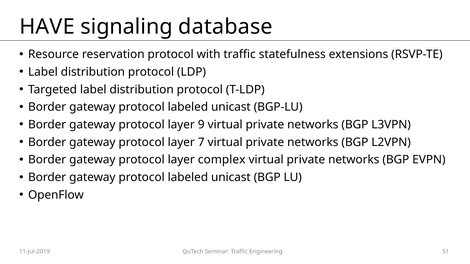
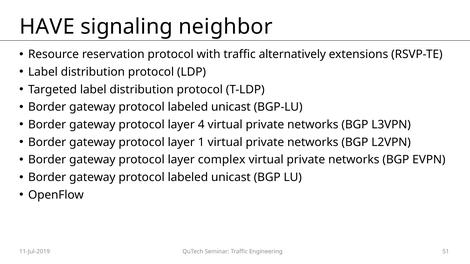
database: database -> neighbor
statefulness: statefulness -> alternatively
9: 9 -> 4
7: 7 -> 1
